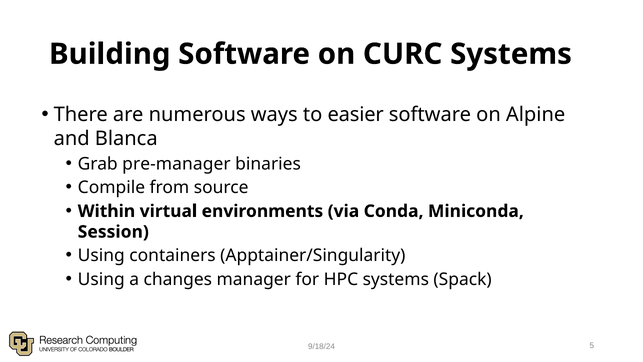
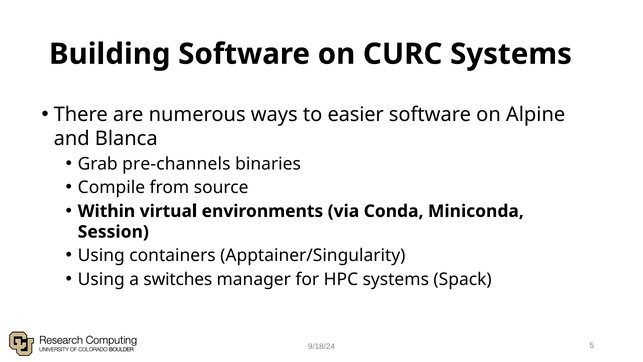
pre-manager: pre-manager -> pre-channels
changes: changes -> switches
